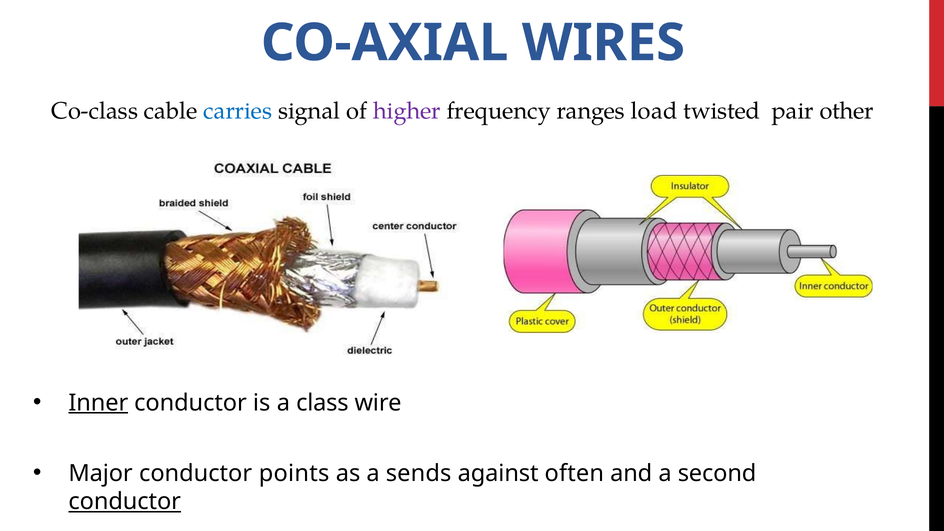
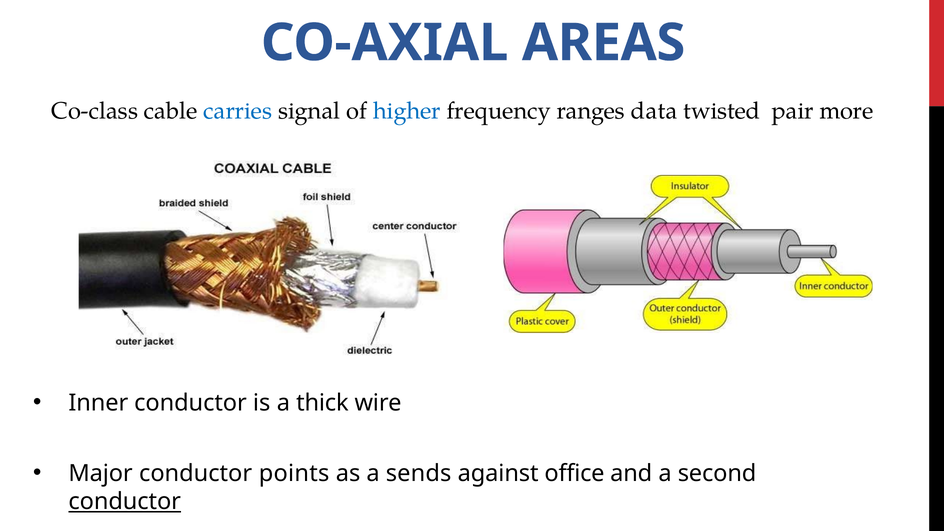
WIRES: WIRES -> AREAS
higher colour: purple -> blue
load: load -> data
other: other -> more
Inner underline: present -> none
class: class -> thick
often: often -> office
